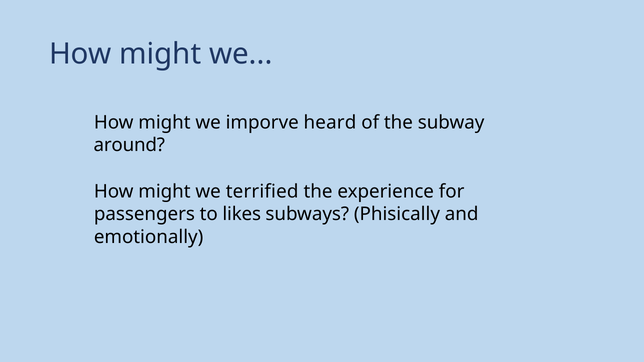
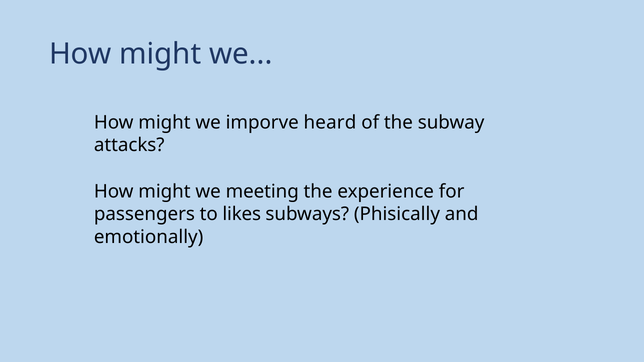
around: around -> attacks
terrified: terrified -> meeting
